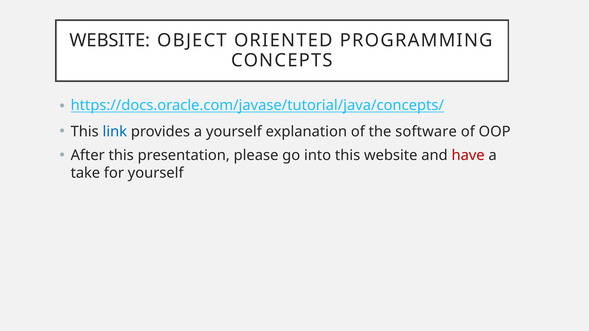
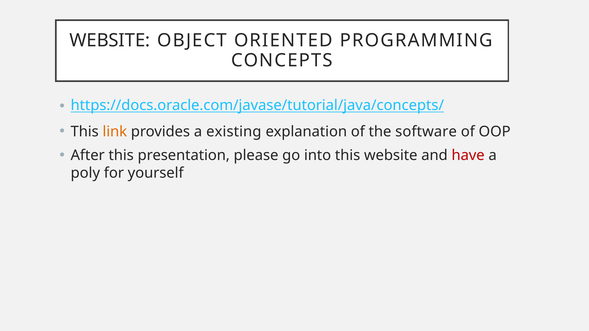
link colour: blue -> orange
a yourself: yourself -> existing
take: take -> poly
